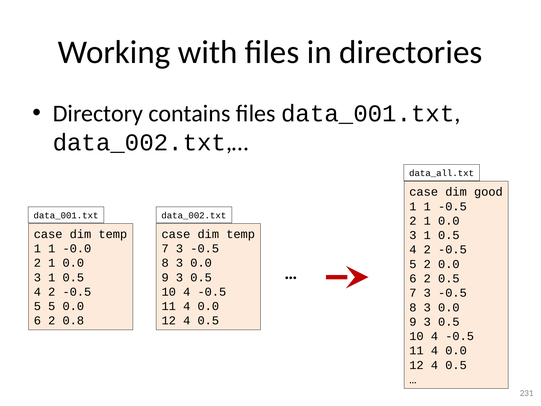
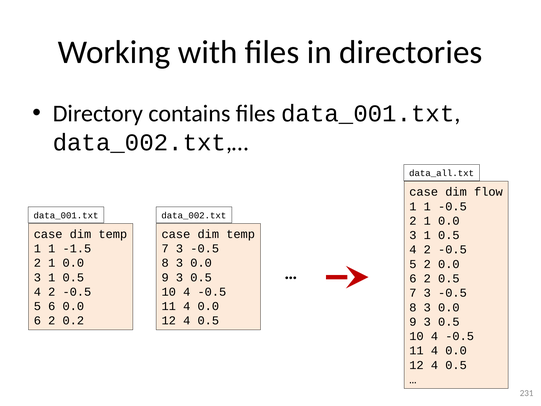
good: good -> flow
-0.0: -0.0 -> -1.5
5 5: 5 -> 6
0.8: 0.8 -> 0.2
